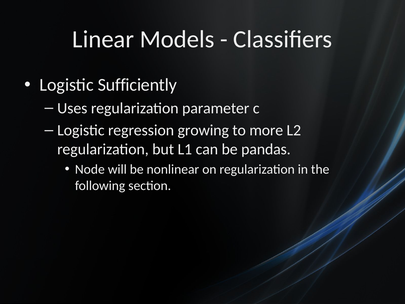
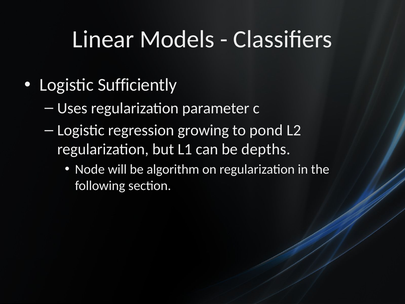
more: more -> pond
pandas: pandas -> depths
nonlinear: nonlinear -> algorithm
